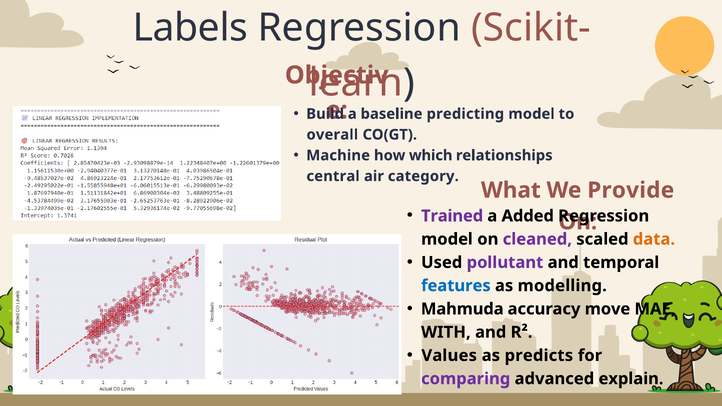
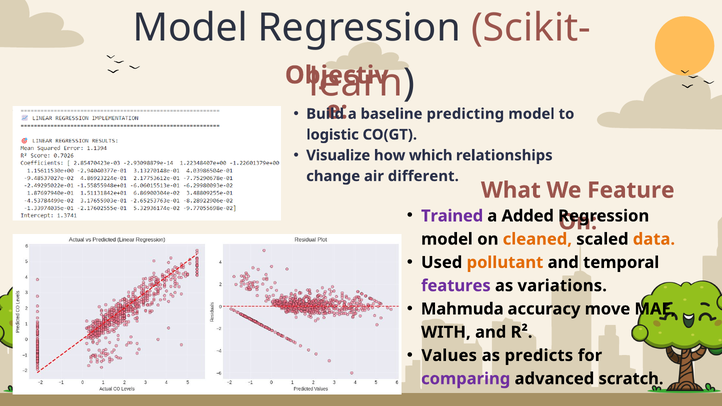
Labels at (190, 28): Labels -> Model
overall: overall -> logistic
Machine: Machine -> Visualize
central: central -> change
category: category -> different
Provide: Provide -> Feature
cleaned colour: purple -> orange
pollutant colour: purple -> orange
features colour: blue -> purple
modelling: modelling -> variations
explain: explain -> scratch
